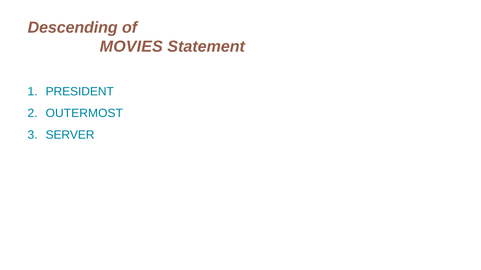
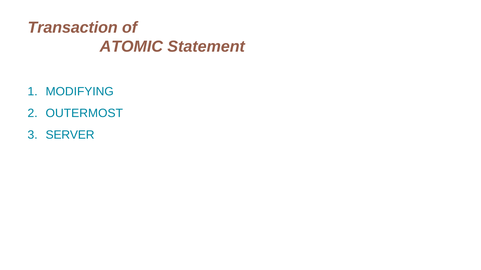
Descending: Descending -> Transaction
MOVIES: MOVIES -> ATOMIC
PRESIDENT: PRESIDENT -> MODIFYING
